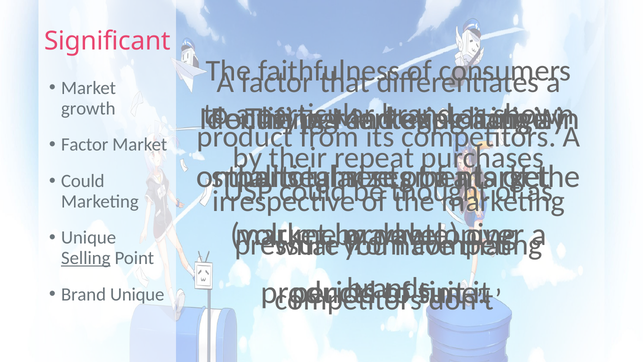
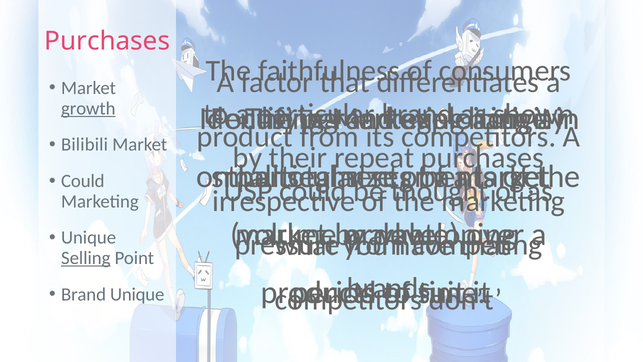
Significant at (107, 41): Significant -> Purchases
growth underline: none -> present
Factor at (85, 145): Factor -> Bilibili
